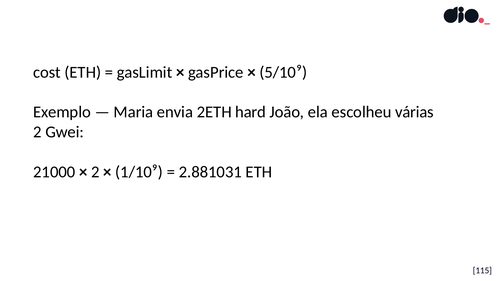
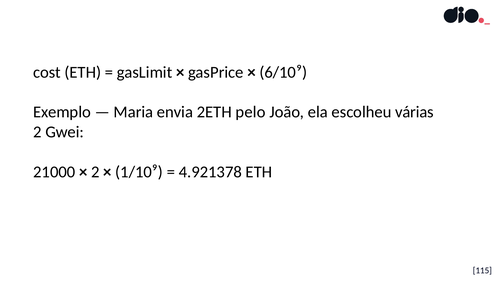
5/10⁹: 5/10⁹ -> 6/10⁹
hard: hard -> pelo
2.881031: 2.881031 -> 4.921378
